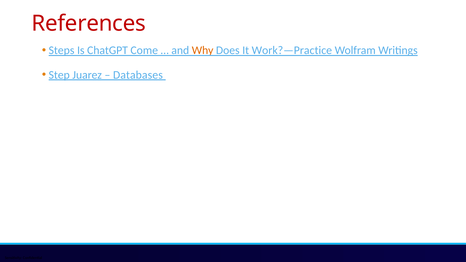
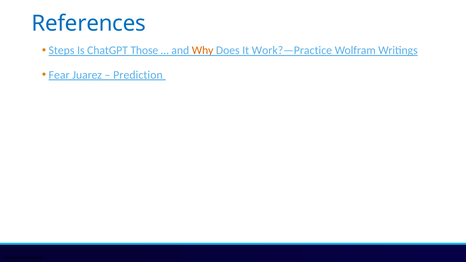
References colour: red -> blue
Come: Come -> Those
Step: Step -> Fear
Databases: Databases -> Prediction
